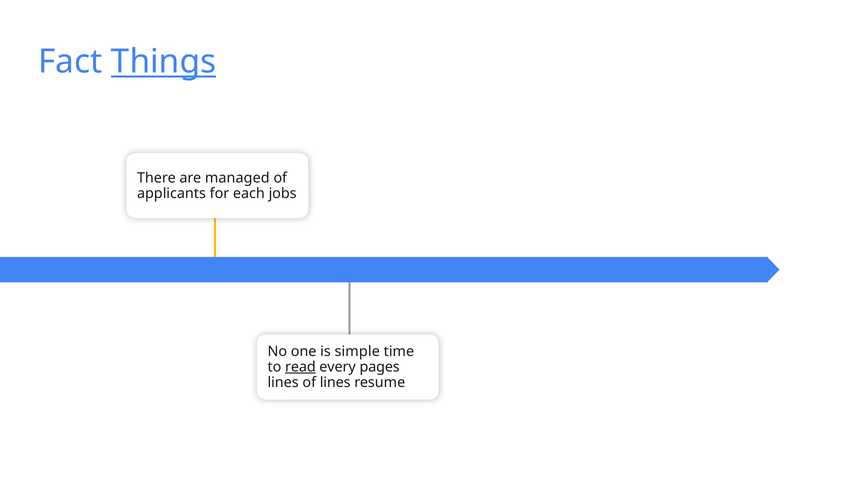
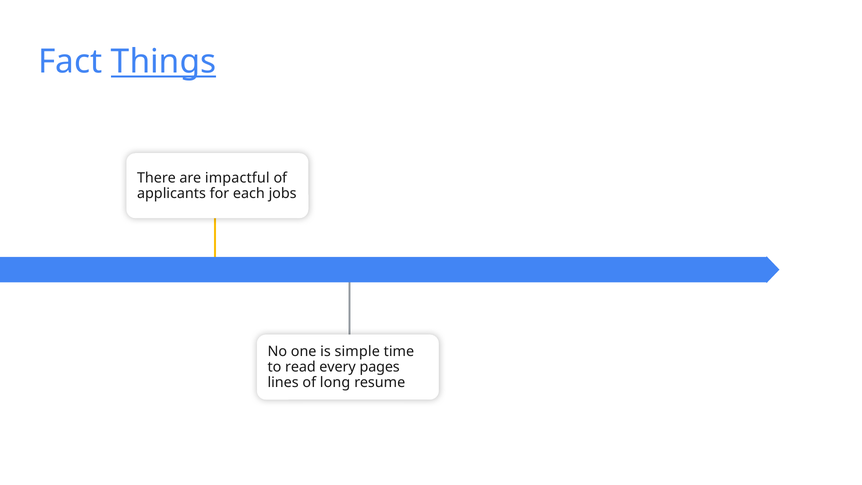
managed: managed -> impactful
read underline: present -> none
of lines: lines -> long
